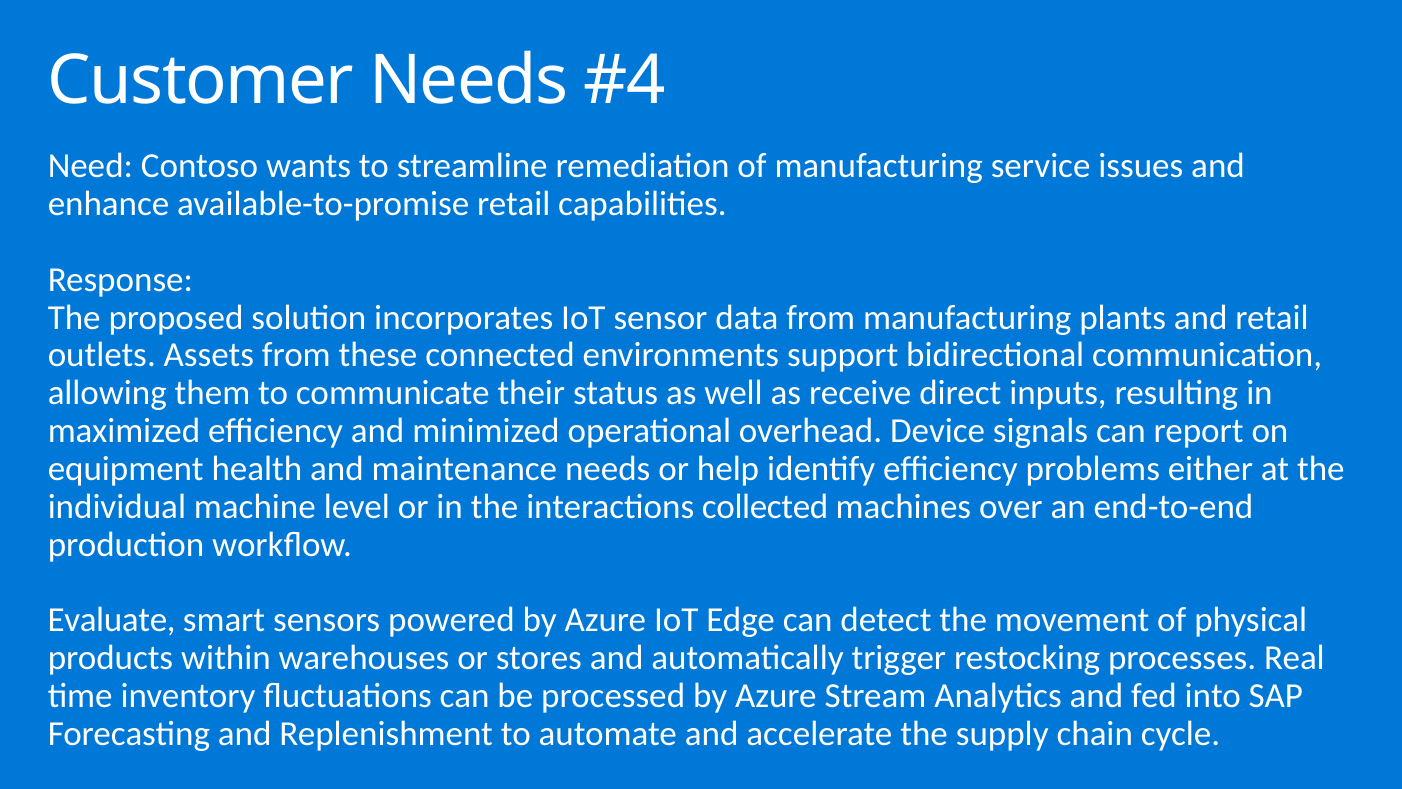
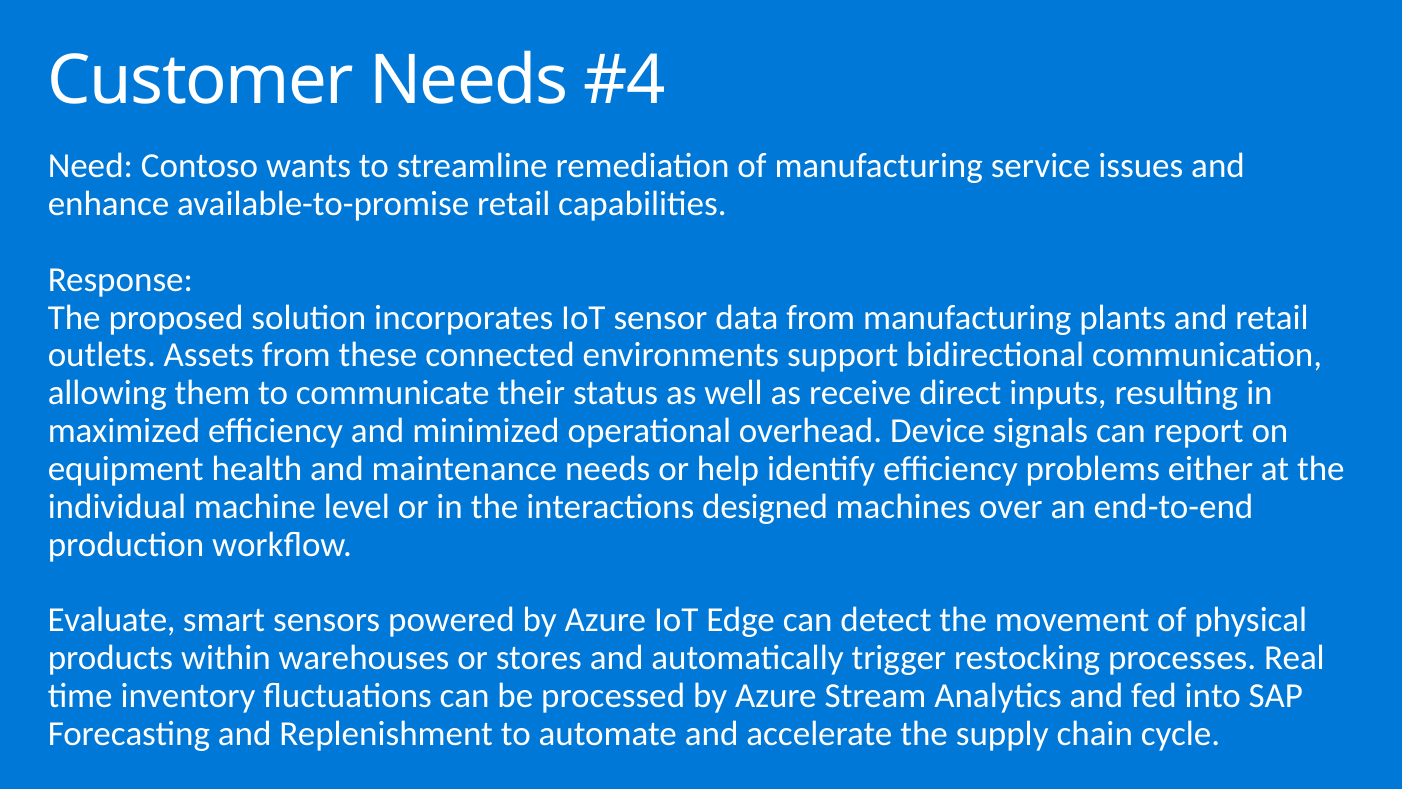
collected: collected -> designed
